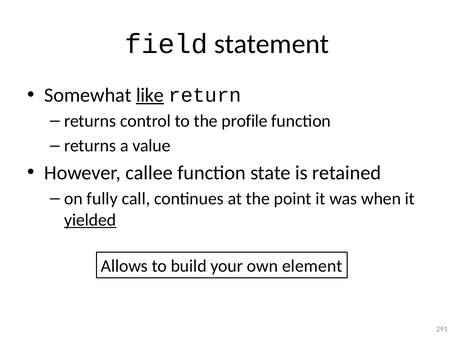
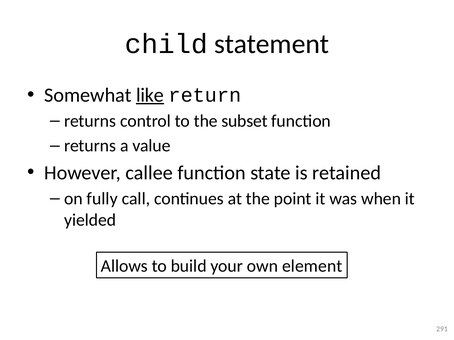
field: field -> child
profile: profile -> subset
yielded underline: present -> none
